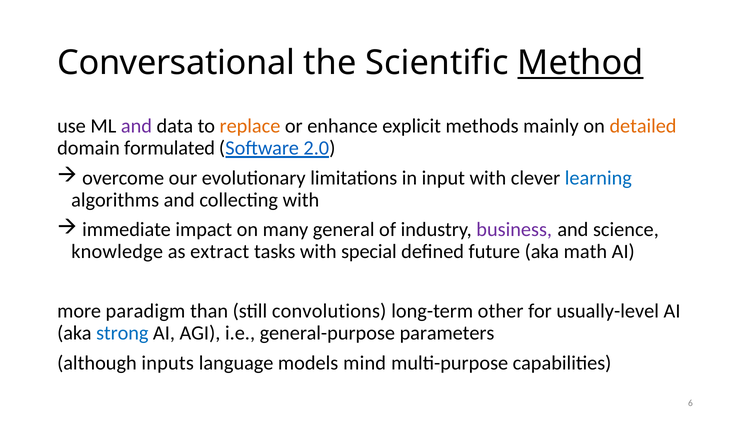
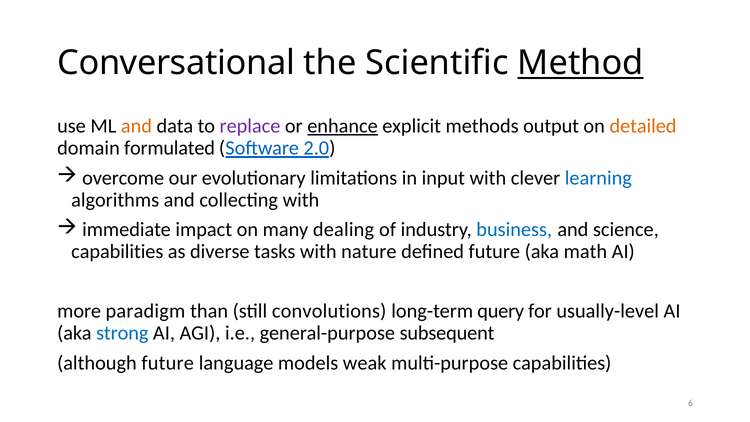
and at (136, 126) colour: purple -> orange
replace colour: orange -> purple
enhance underline: none -> present
mainly: mainly -> output
general: general -> dealing
business colour: purple -> blue
knowledge at (117, 252): knowledge -> capabilities
extract: extract -> diverse
special: special -> nature
other: other -> query
parameters: parameters -> subsequent
although inputs: inputs -> future
mind: mind -> weak
